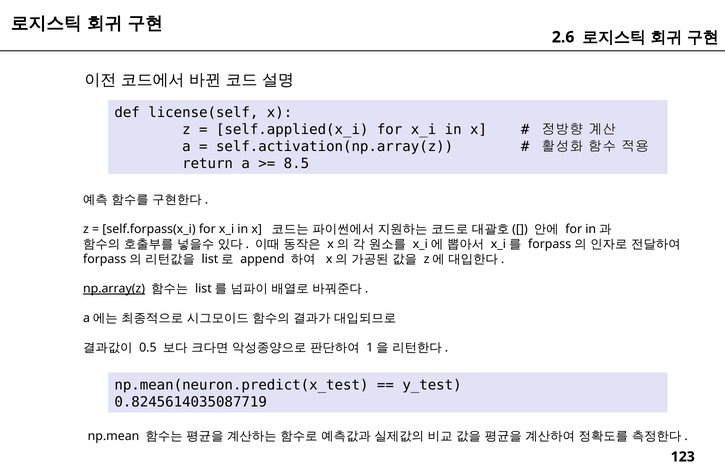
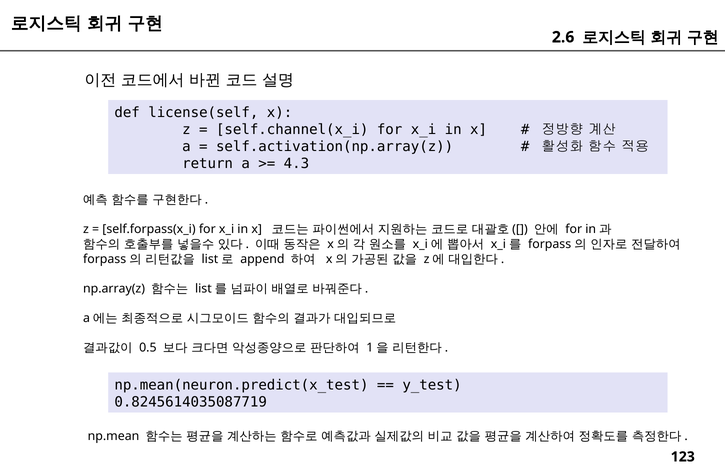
self.applied(x_i: self.applied(x_i -> self.channel(x_i
8.5: 8.5 -> 4.3
np.array(z underline: present -> none
